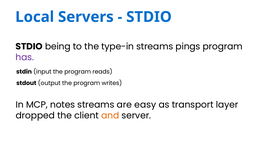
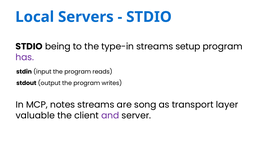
pings: pings -> setup
easy: easy -> song
dropped: dropped -> valuable
and colour: orange -> purple
